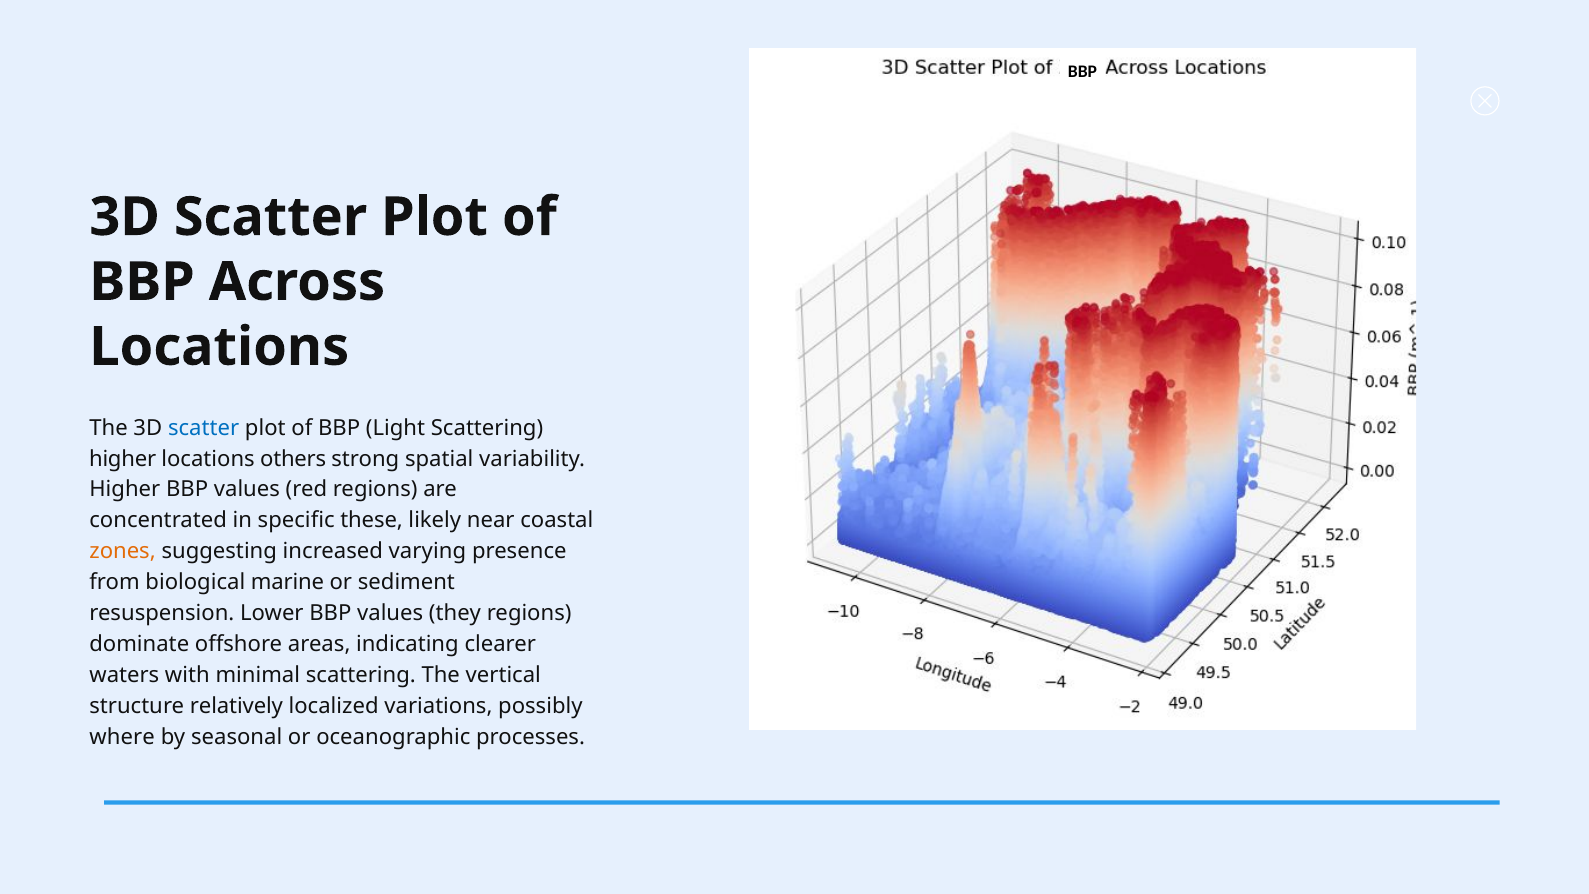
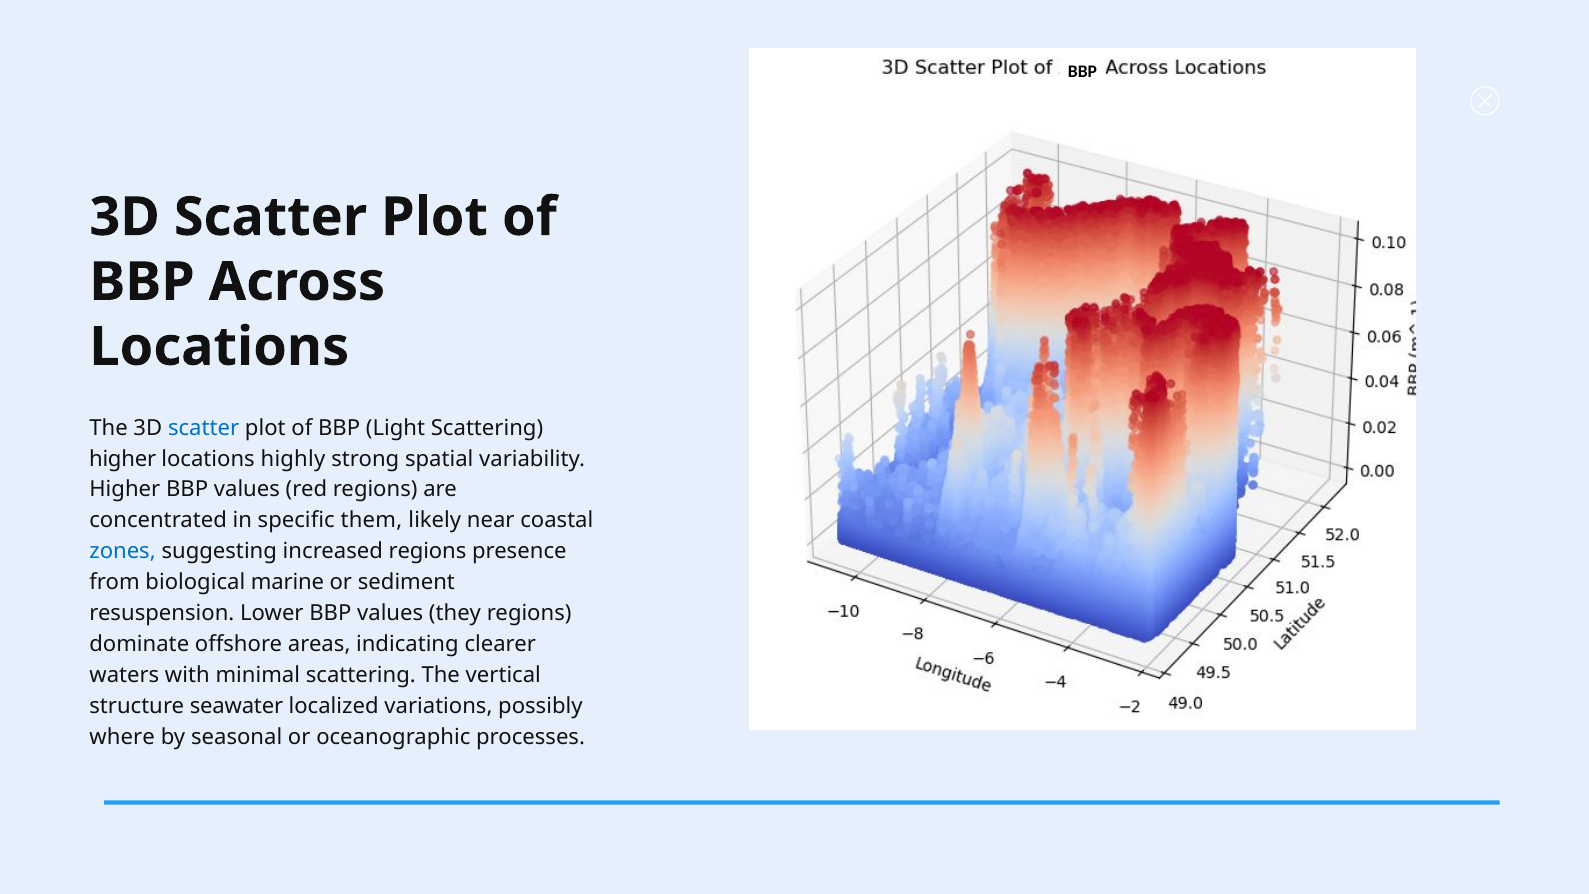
others: others -> highly
these: these -> them
zones colour: orange -> blue
increased varying: varying -> regions
relatively: relatively -> seawater
